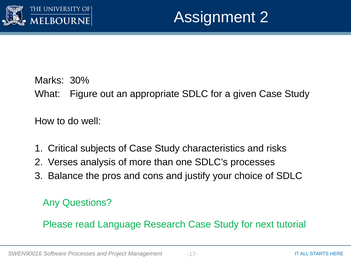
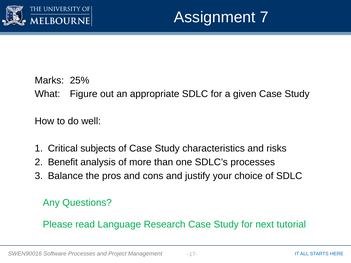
Assignment 2: 2 -> 7
30%: 30% -> 25%
Verses: Verses -> Benefit
